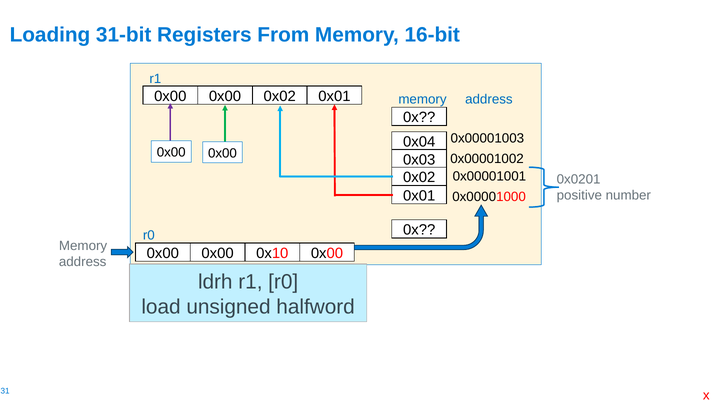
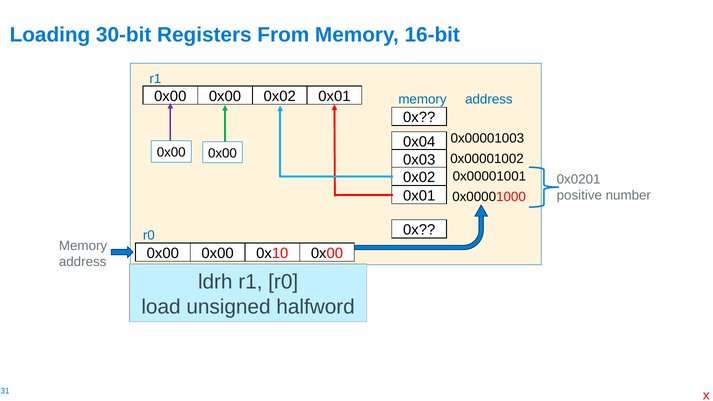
31-bit: 31-bit -> 30-bit
